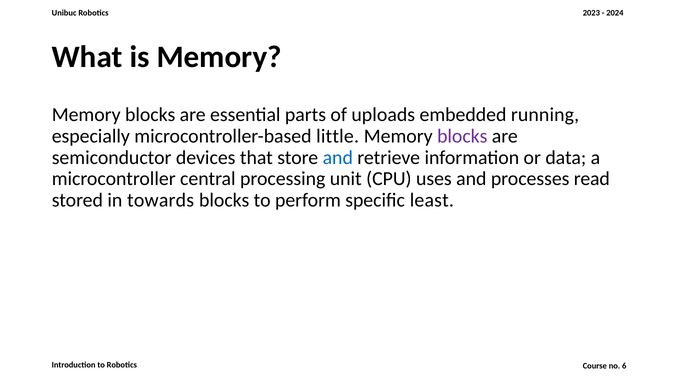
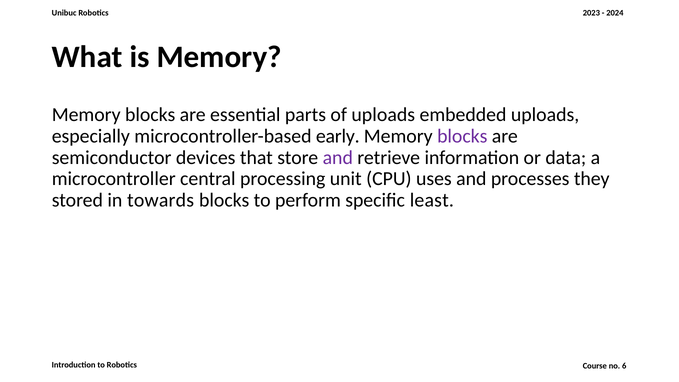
embedded running: running -> uploads
little: little -> early
and at (338, 157) colour: blue -> purple
read: read -> they
